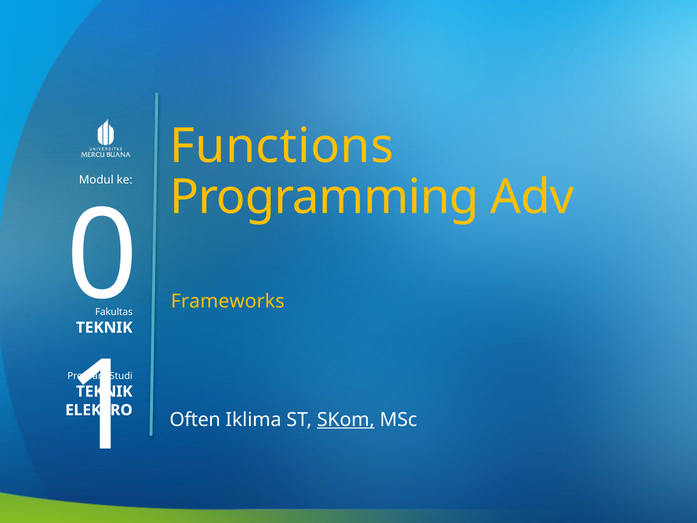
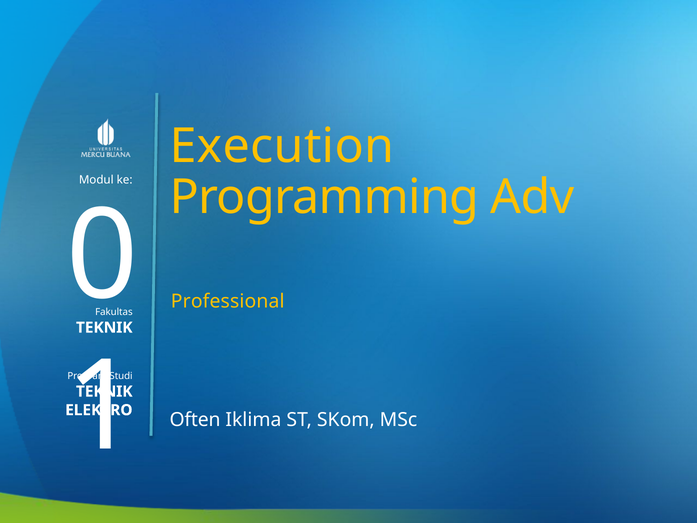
Functions: Functions -> Execution
Frameworks: Frameworks -> Professional
SKom underline: present -> none
